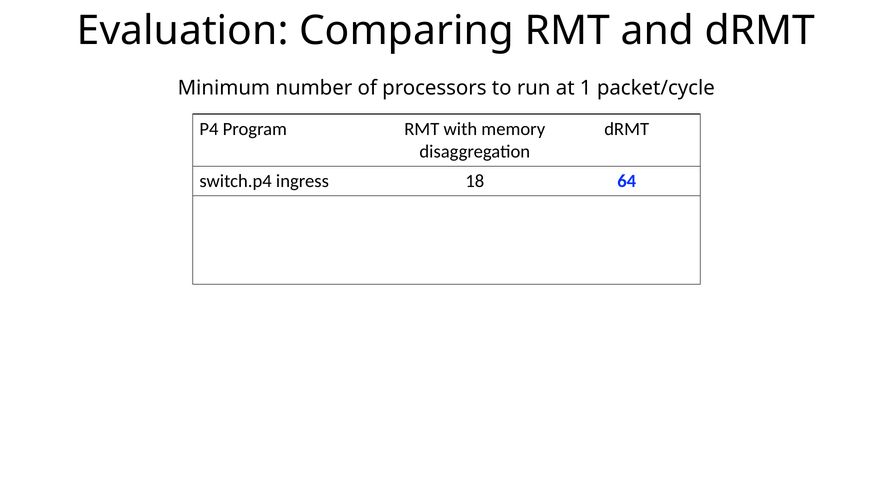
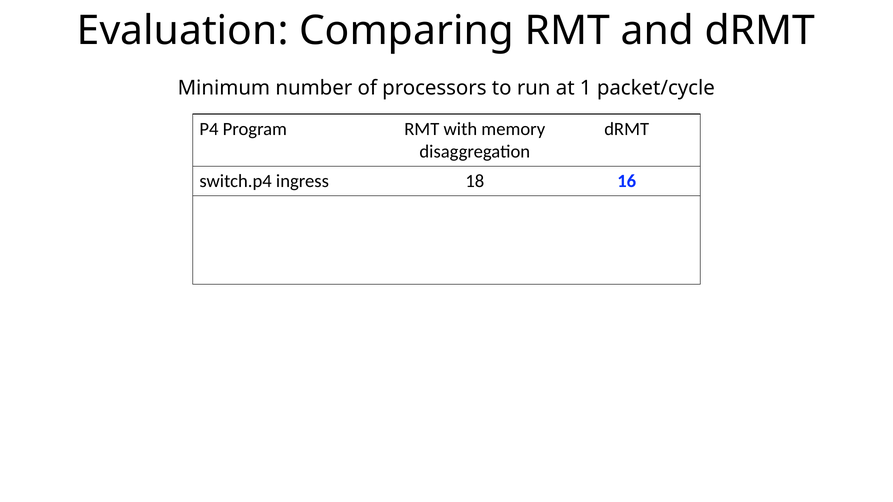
64: 64 -> 16
